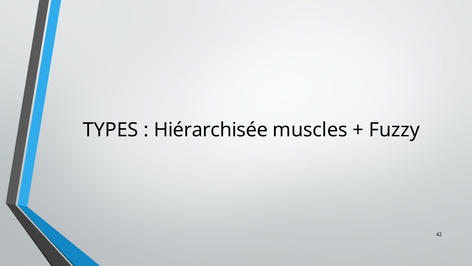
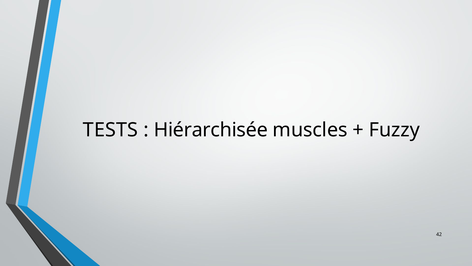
TYPES: TYPES -> TESTS
